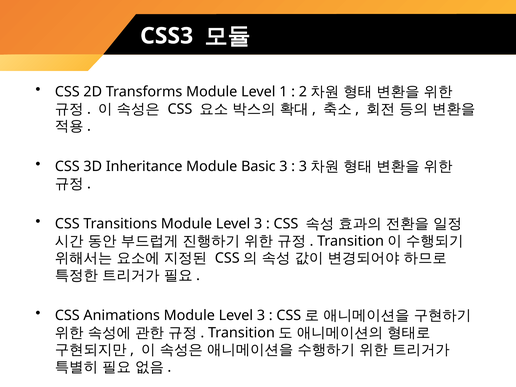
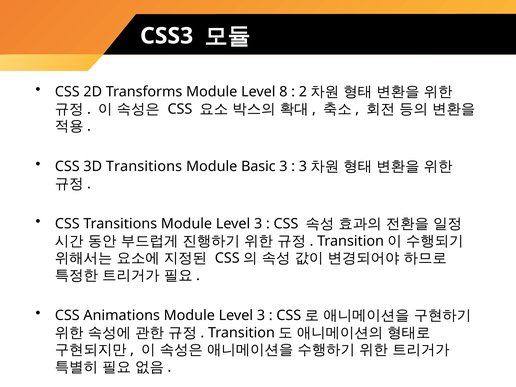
1: 1 -> 8
3D Inheritance: Inheritance -> Transitions
